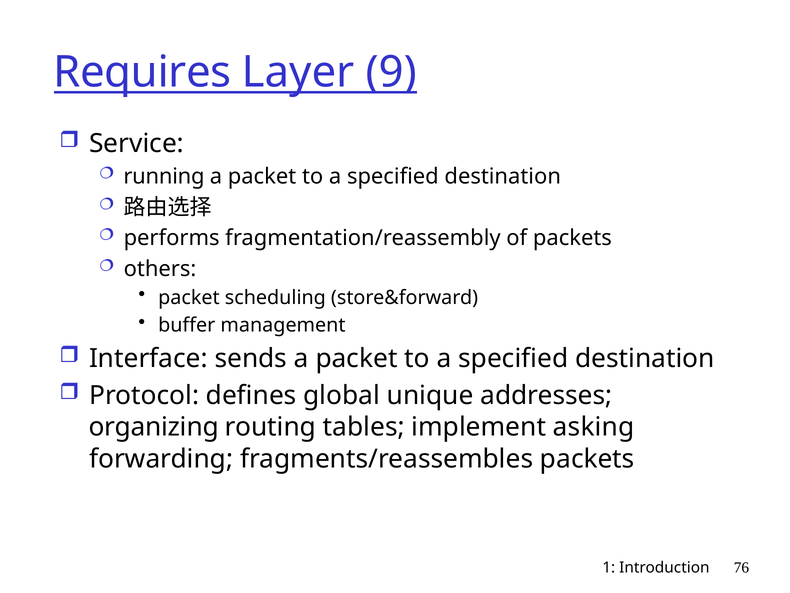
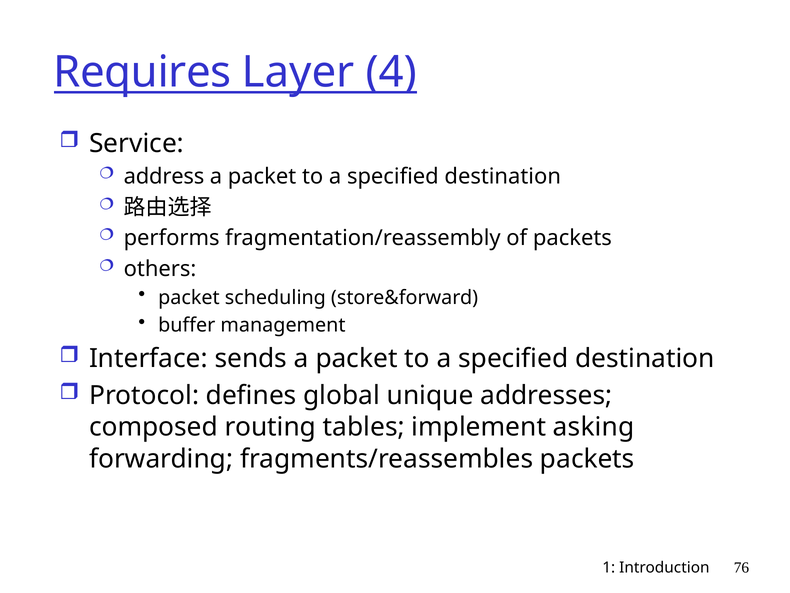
9: 9 -> 4
running: running -> address
organizing: organizing -> composed
